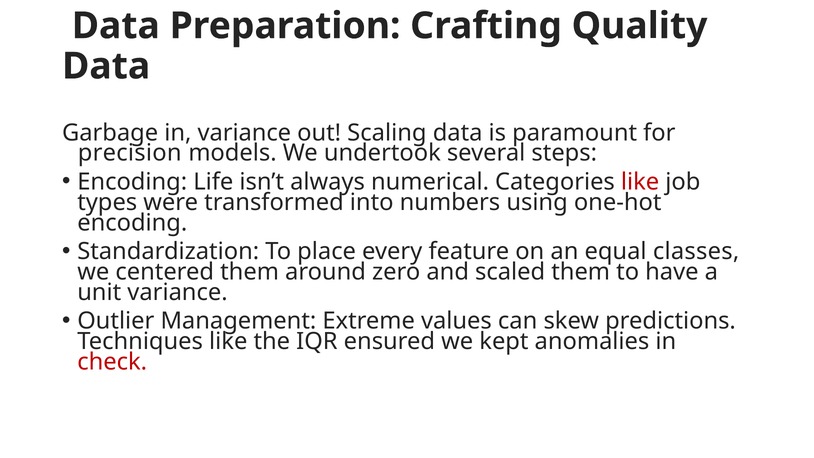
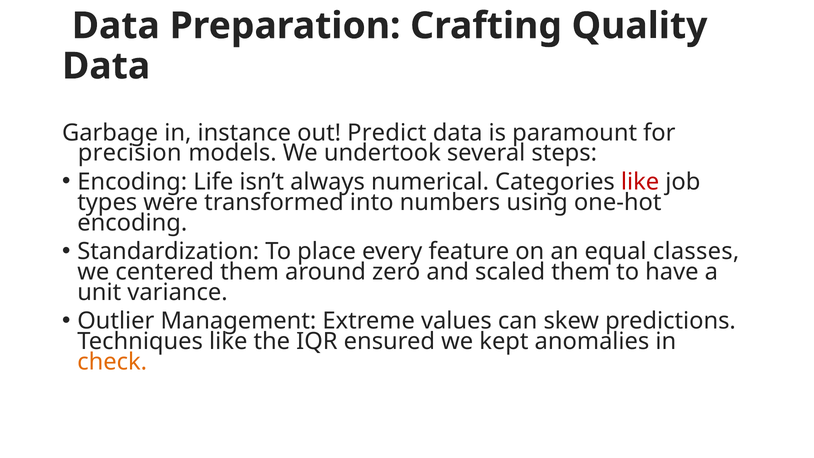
in variance: variance -> instance
Scaling: Scaling -> Predict
check colour: red -> orange
